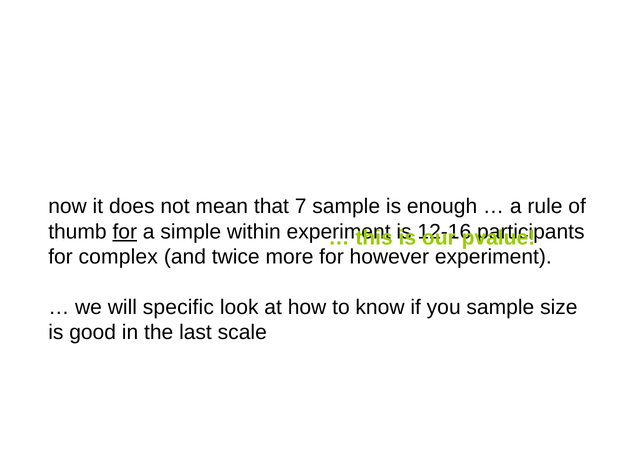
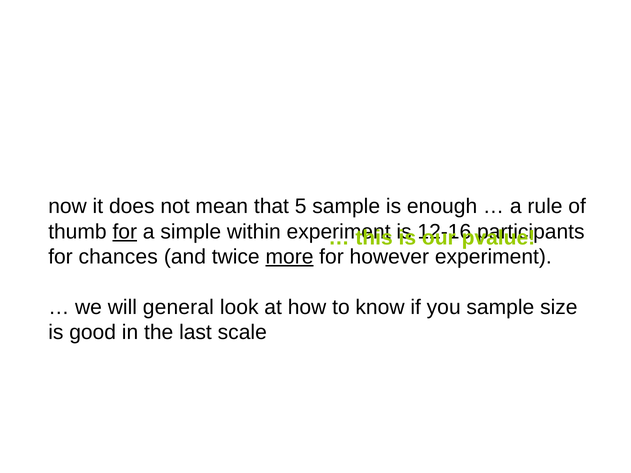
7: 7 -> 5
complex: complex -> chances
more underline: none -> present
specific: specific -> general
